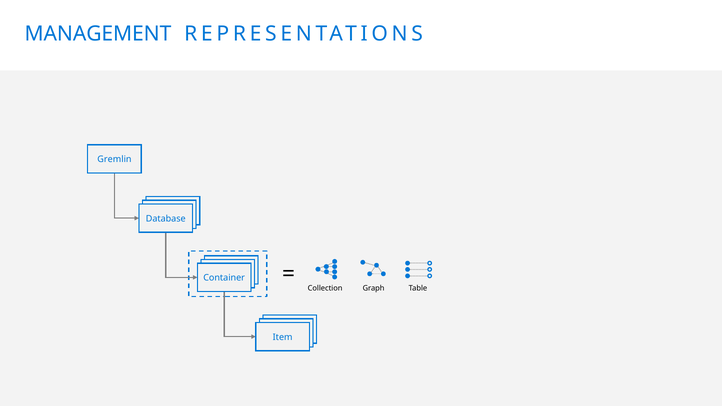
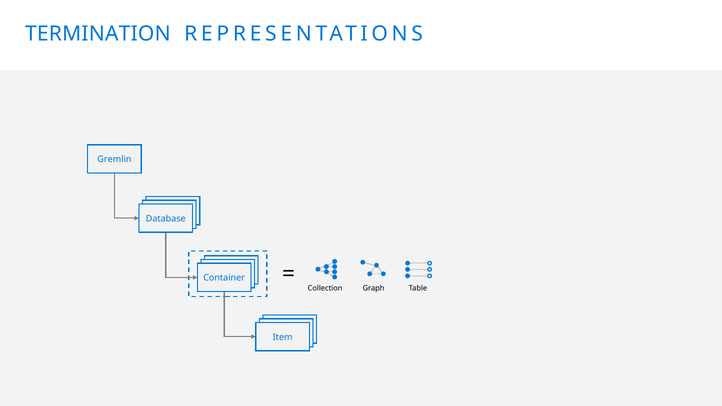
MANAGEMENT: MANAGEMENT -> TERMINATION
